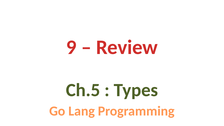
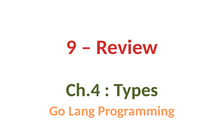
Ch.5: Ch.5 -> Ch.4
